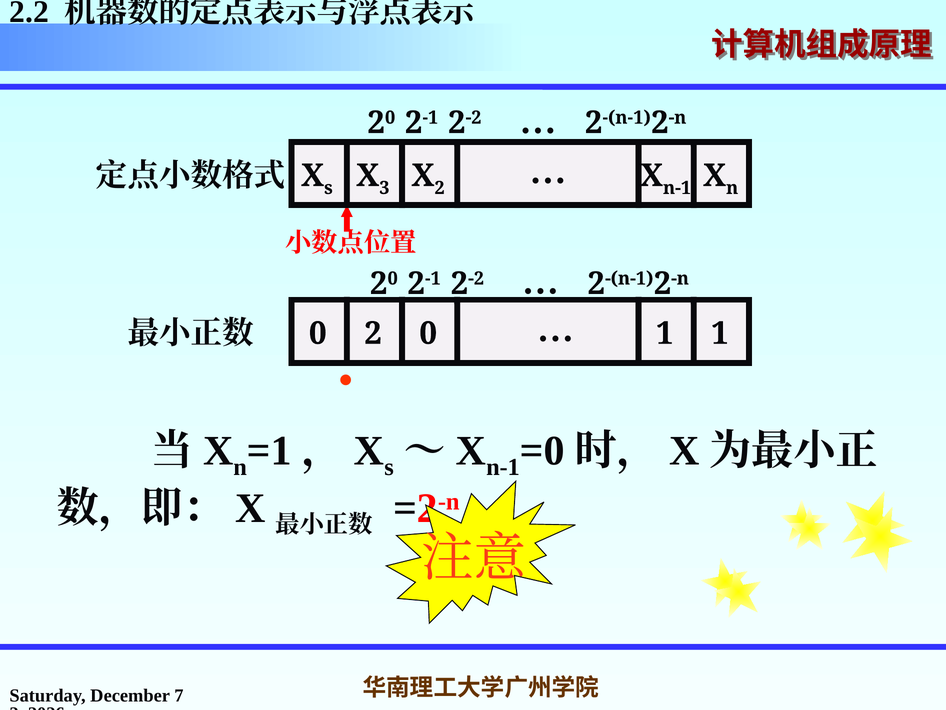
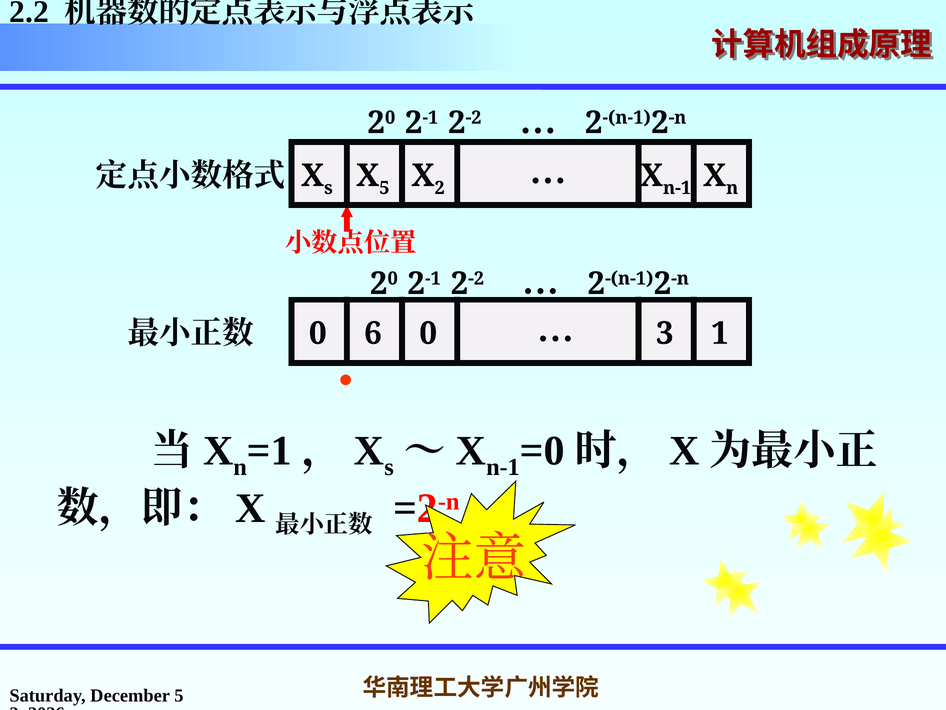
3 at (384, 188): 3 -> 5
0 2: 2 -> 6
0 1: 1 -> 3
7 at (179, 695): 7 -> 5
